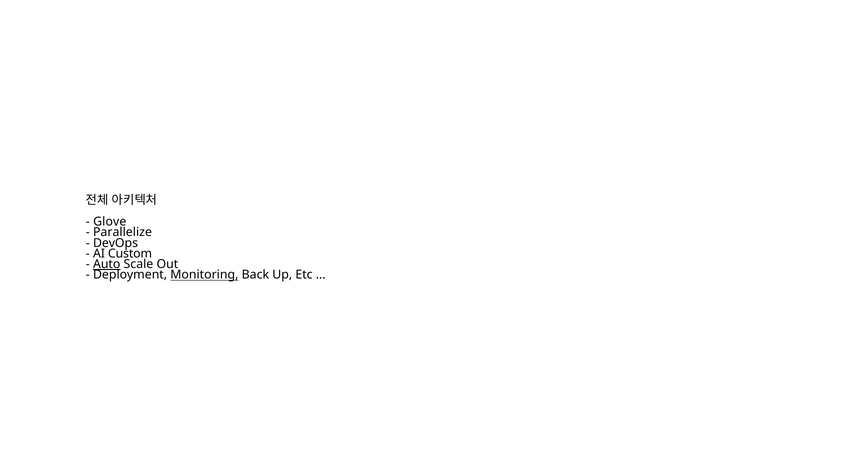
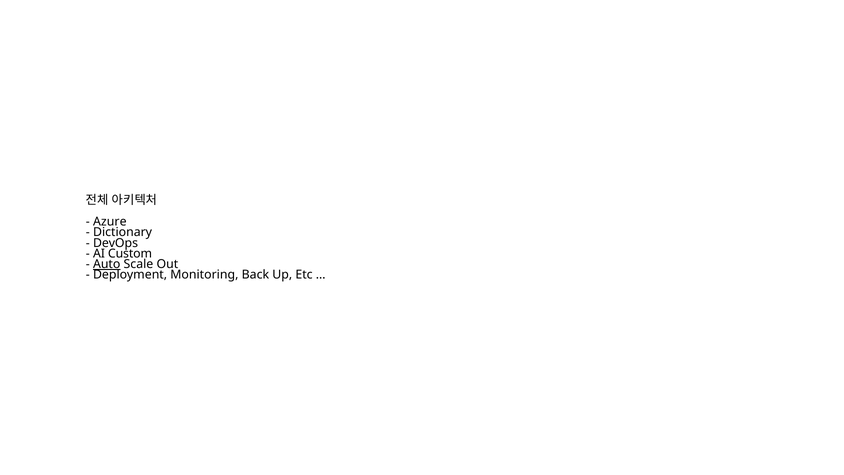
Glove: Glove -> Azure
Parallelize: Parallelize -> Dictionary
Monitoring underline: present -> none
